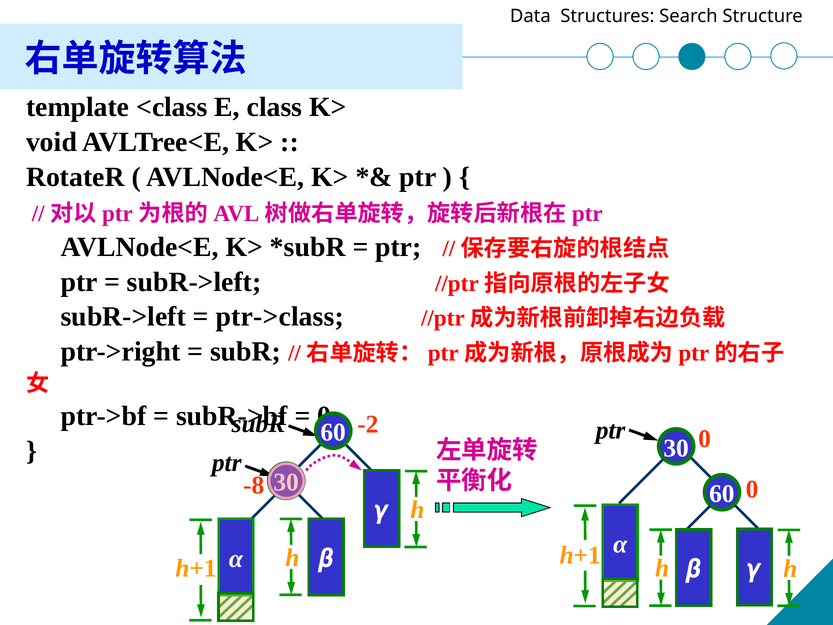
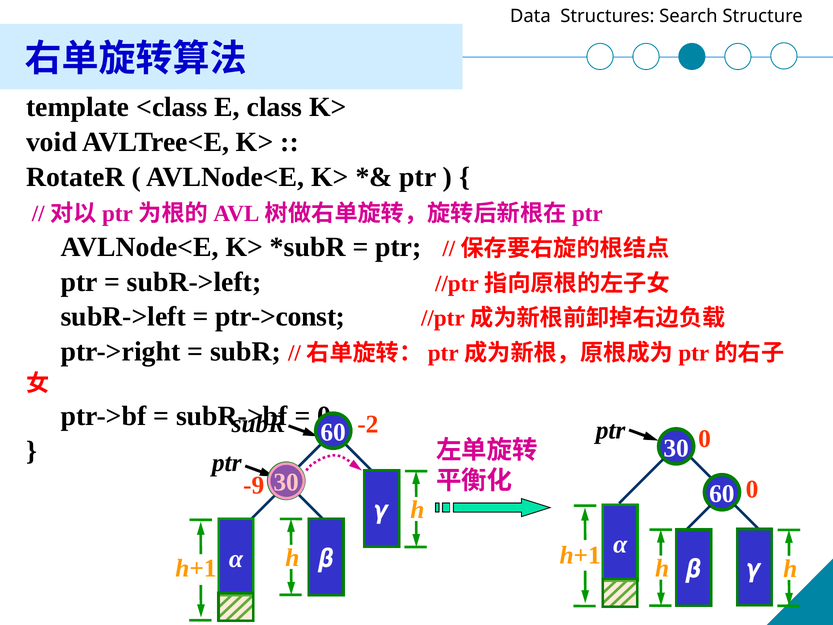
ptr->class: ptr->class -> ptr->const
-8: -8 -> -9
